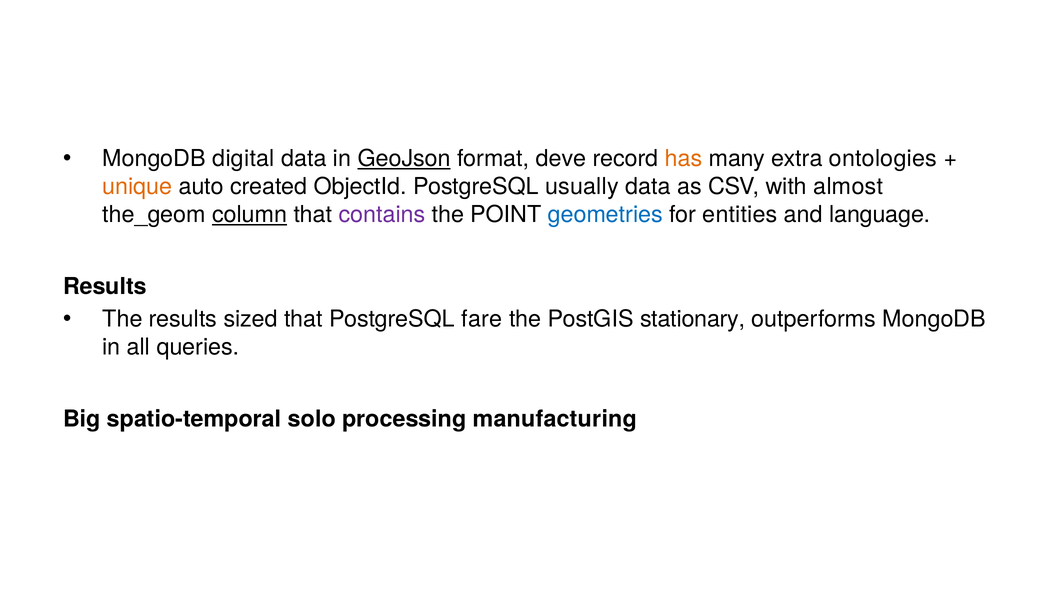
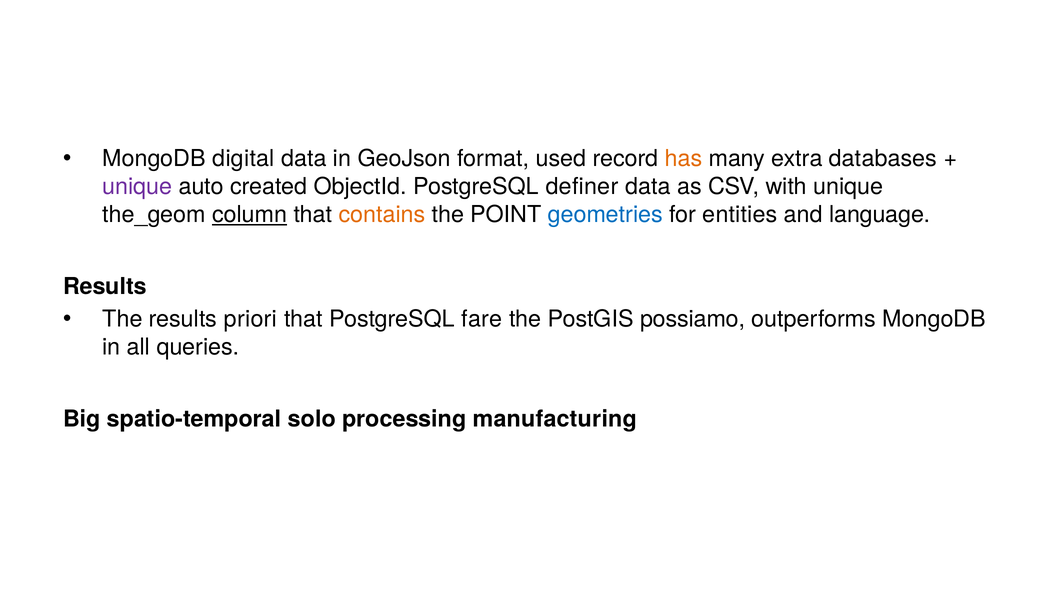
GeoJson underline: present -> none
deve: deve -> used
ontologies: ontologies -> databases
unique at (137, 187) colour: orange -> purple
usually: usually -> definer
with almost: almost -> unique
contains colour: purple -> orange
sized: sized -> priori
stationary: stationary -> possiamo
